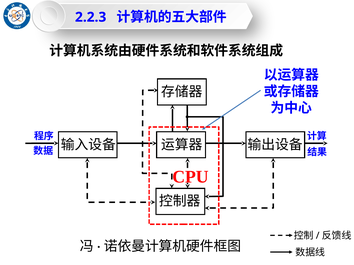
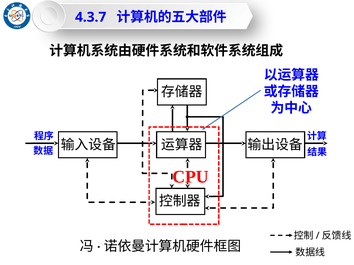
2.2.3: 2.2.3 -> 4.3.7
